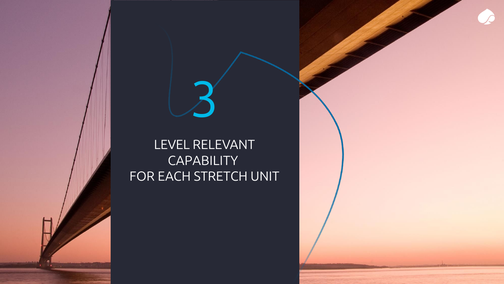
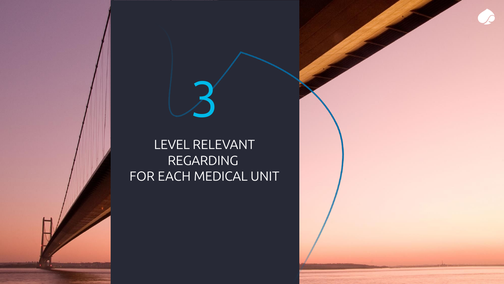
CAPABILITY: CAPABILITY -> REGARDING
STRETCH: STRETCH -> MEDICAL
